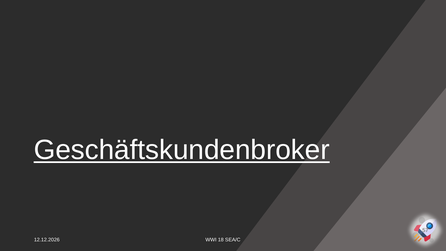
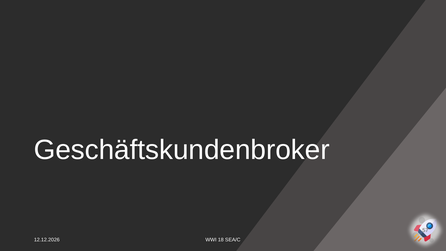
Geschäftskundenbroker underline: present -> none
